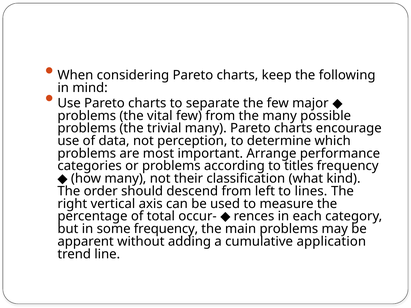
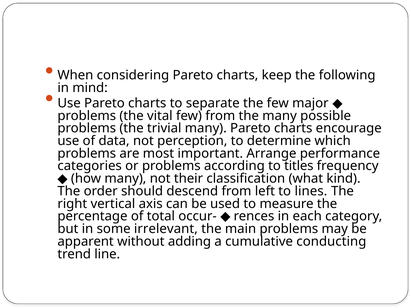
some frequency: frequency -> irrelevant
application: application -> conducting
